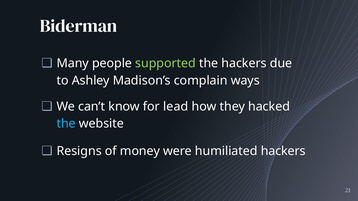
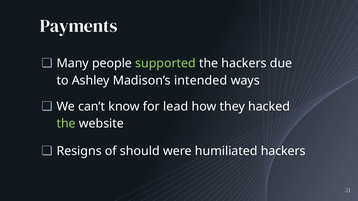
Biderman: Biderman -> Payments
complain: complain -> intended
the at (66, 124) colour: light blue -> light green
money: money -> should
